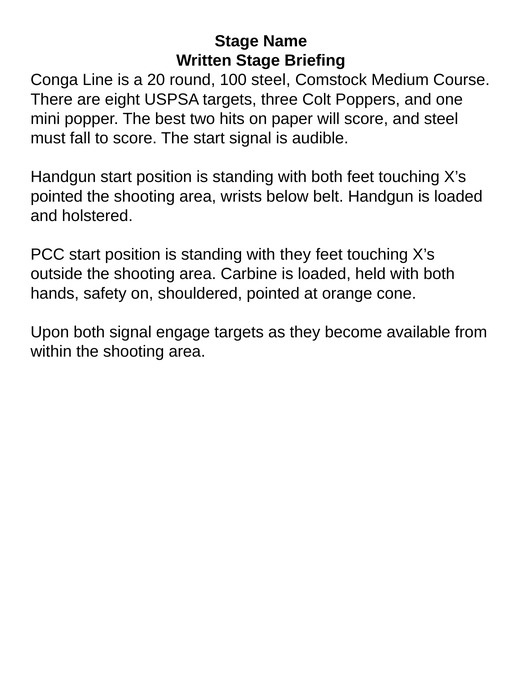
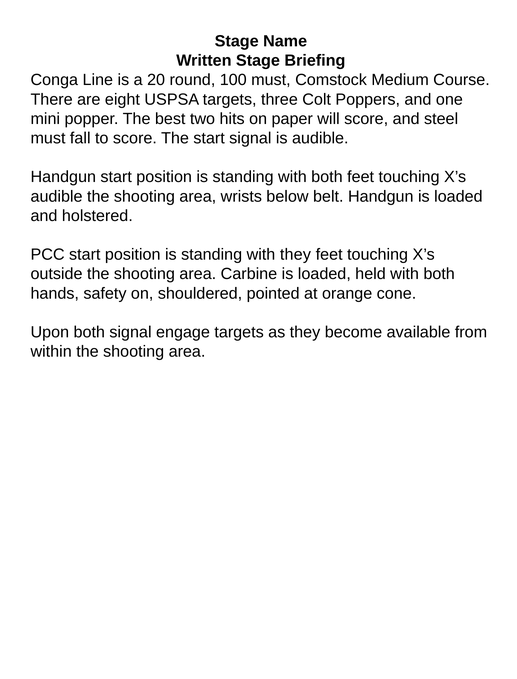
100 steel: steel -> must
pointed at (57, 196): pointed -> audible
